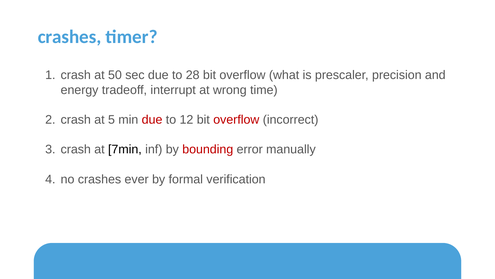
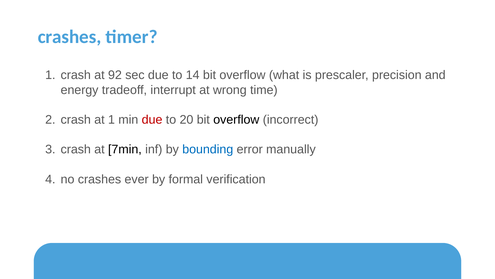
50: 50 -> 92
28: 28 -> 14
at 5: 5 -> 1
12: 12 -> 20
overflow at (236, 119) colour: red -> black
bounding colour: red -> blue
